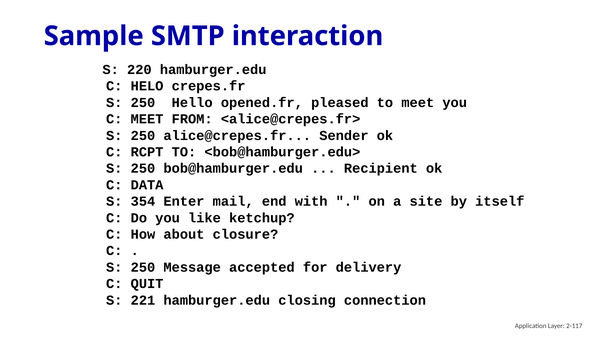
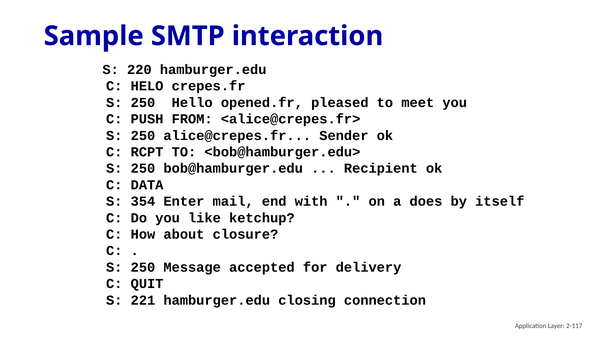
C MEET: MEET -> PUSH
site: site -> does
